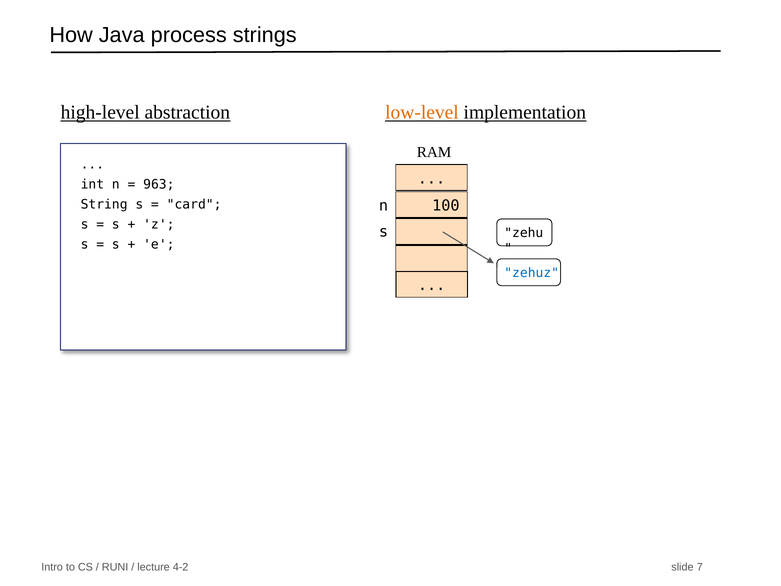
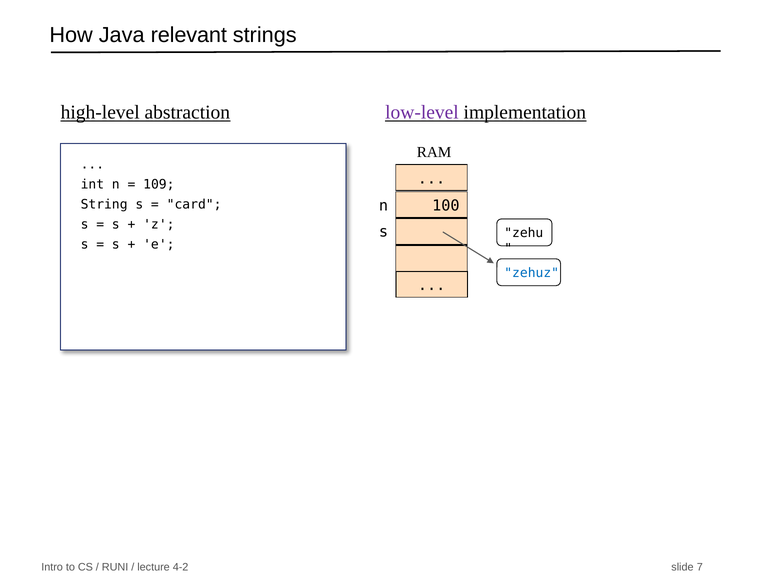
process: process -> relevant
low-level colour: orange -> purple
963: 963 -> 109
